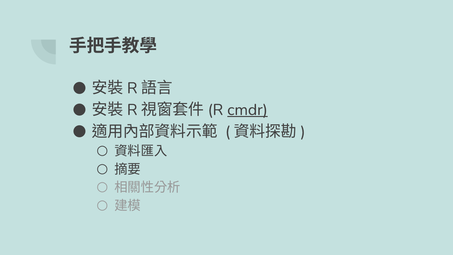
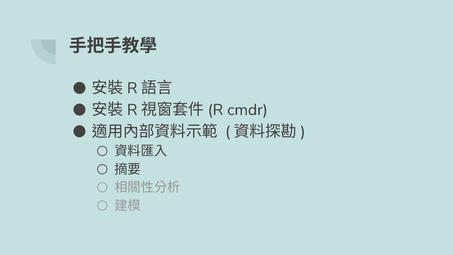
cmdr underline: present -> none
